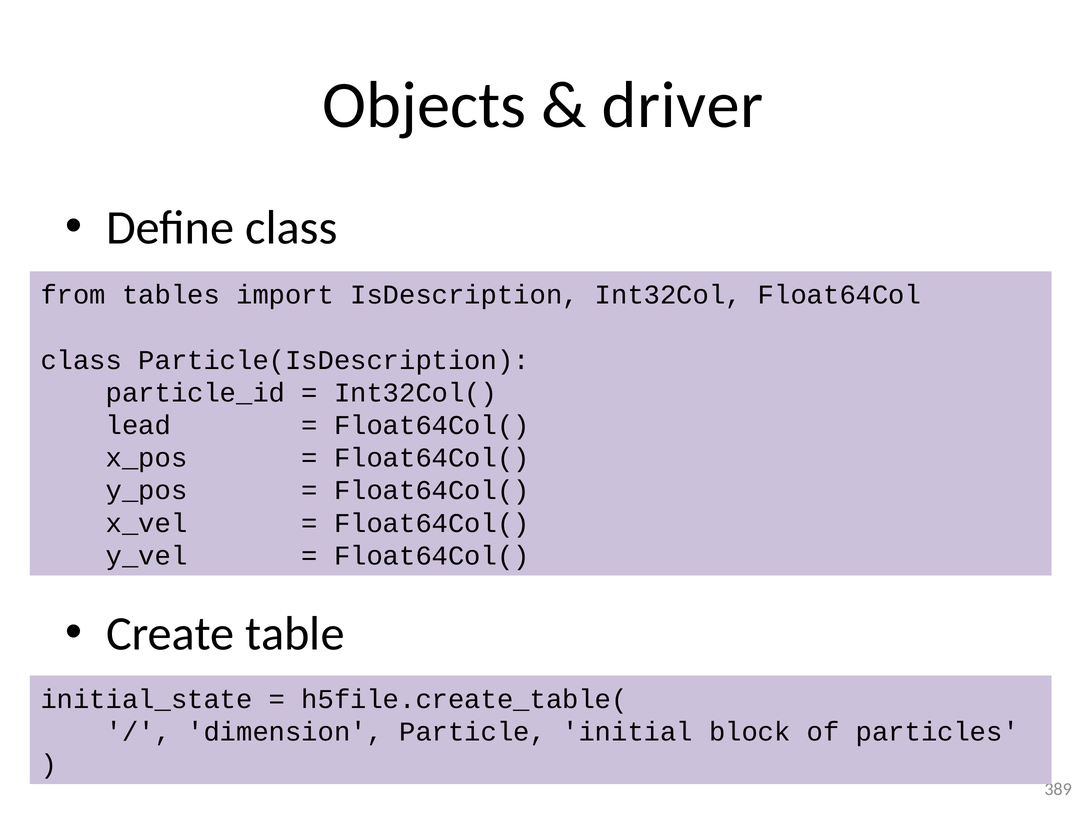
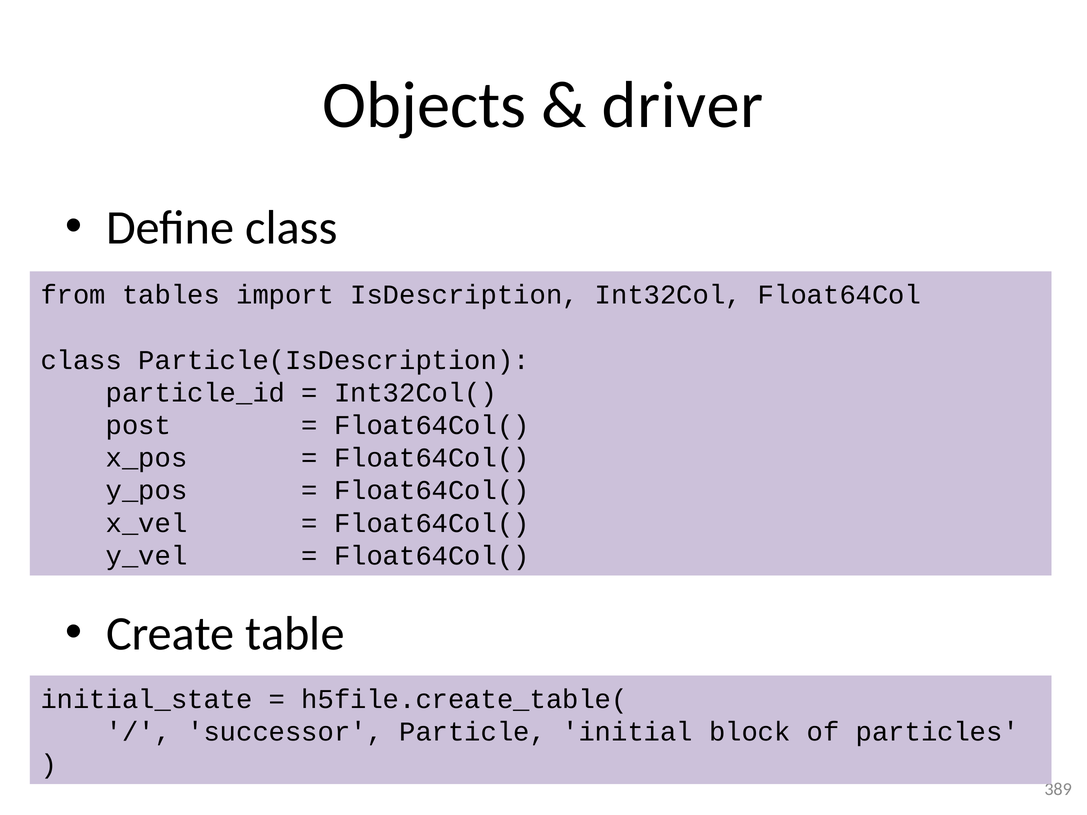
lead: lead -> post
dimension: dimension -> successor
